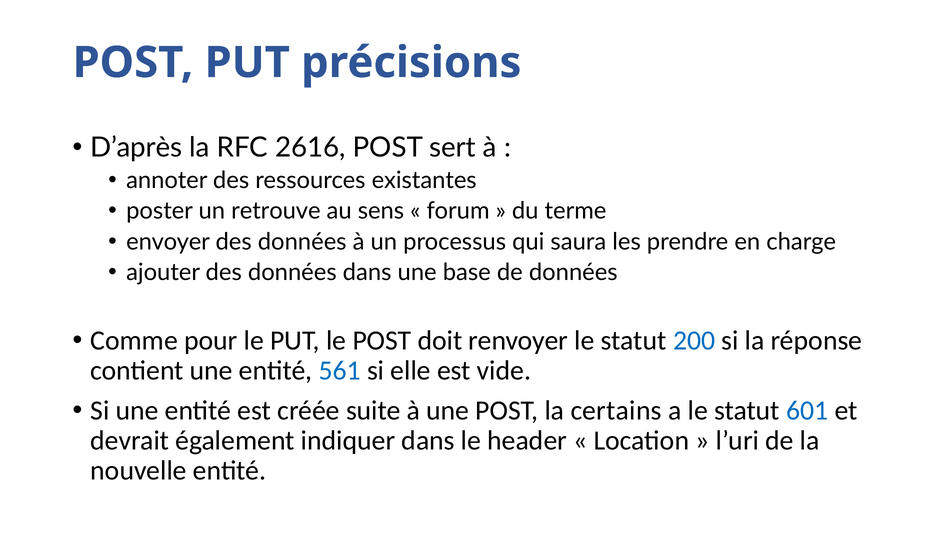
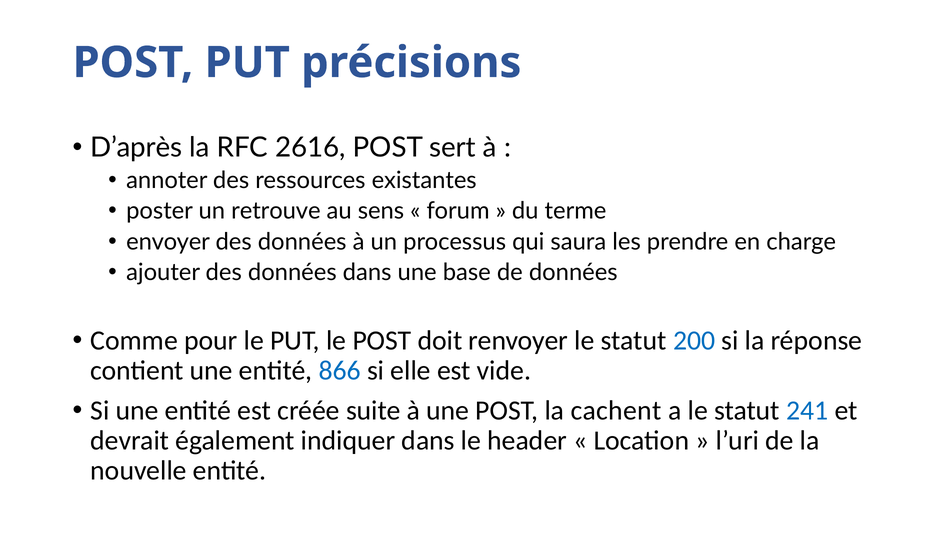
561: 561 -> 866
certains: certains -> cachent
601: 601 -> 241
